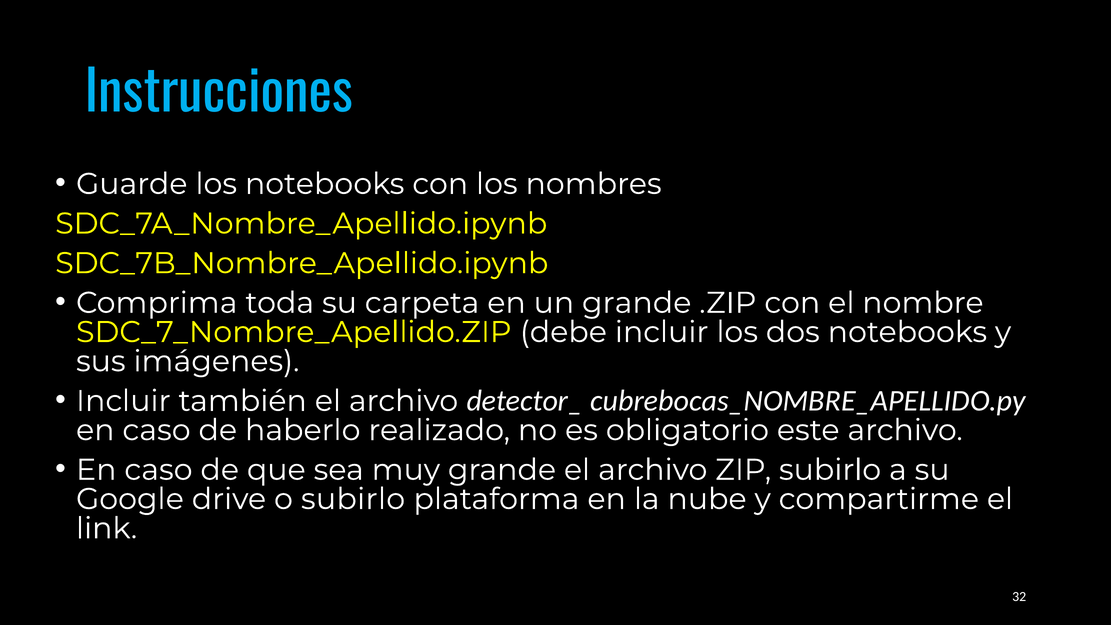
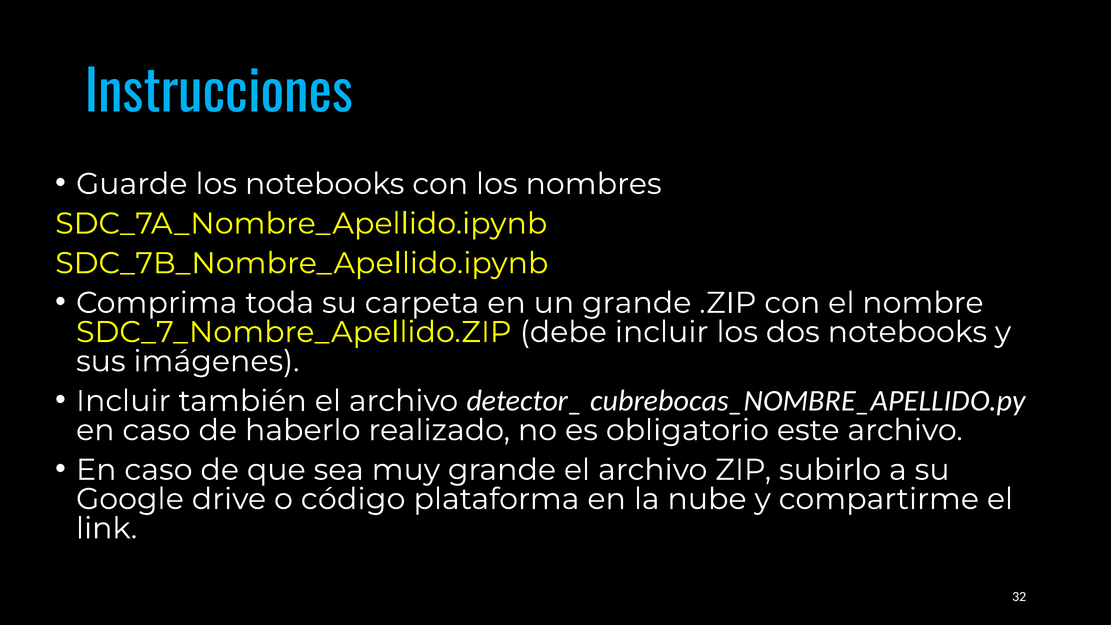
o subirlo: subirlo -> código
